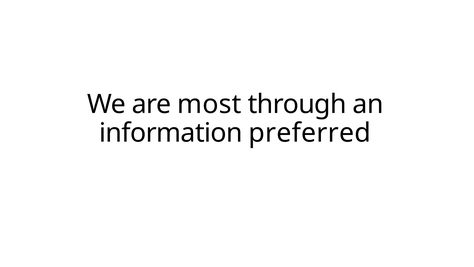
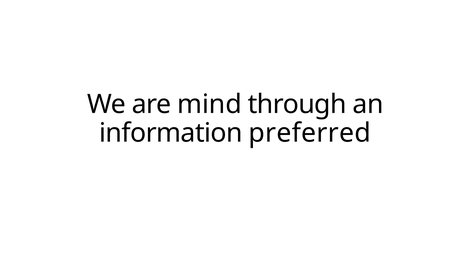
most: most -> mind
